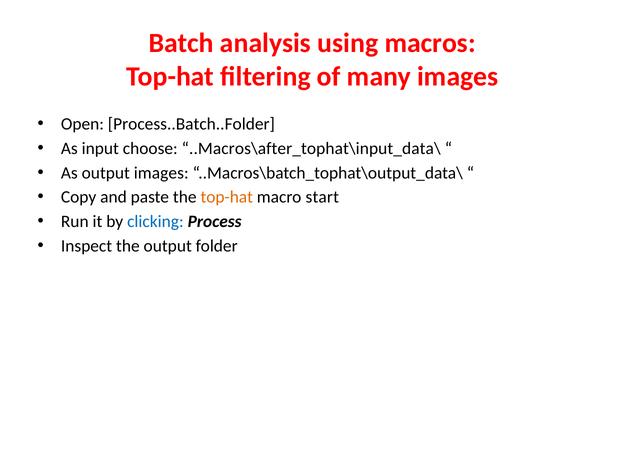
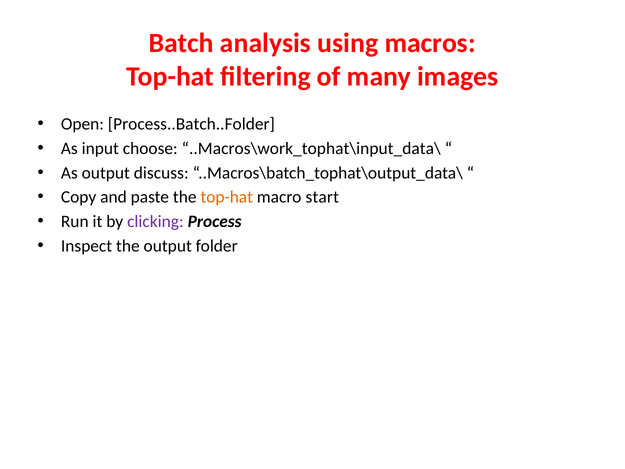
..Macros\after_tophat\input_data\: ..Macros\after_tophat\input_data\ -> ..Macros\work_tophat\input_data\
output images: images -> discuss
clicking colour: blue -> purple
